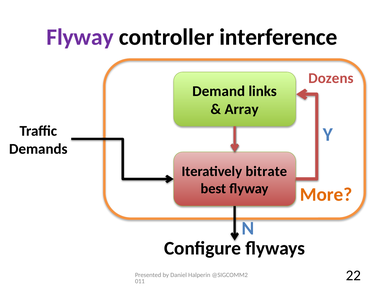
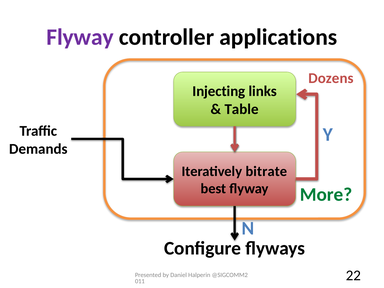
interference: interference -> applications
Demand: Demand -> Injecting
Array: Array -> Table
More colour: orange -> green
